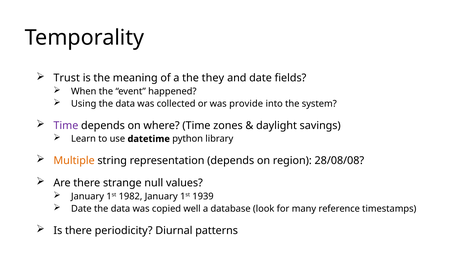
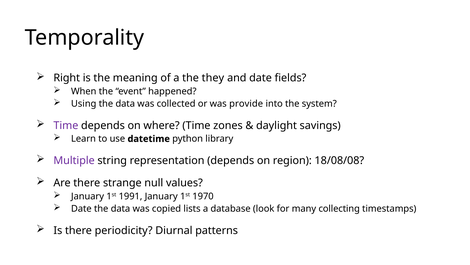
Trust: Trust -> Right
Multiple colour: orange -> purple
28/08/08: 28/08/08 -> 18/08/08
1982: 1982 -> 1991
1939: 1939 -> 1970
well: well -> lists
reference: reference -> collecting
